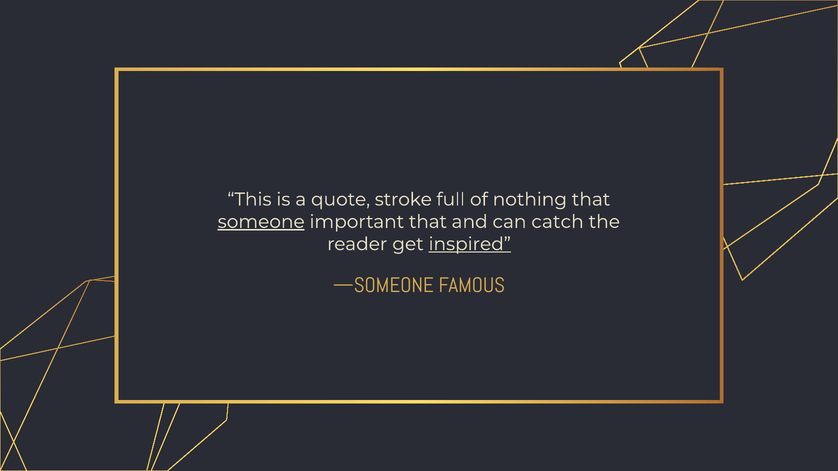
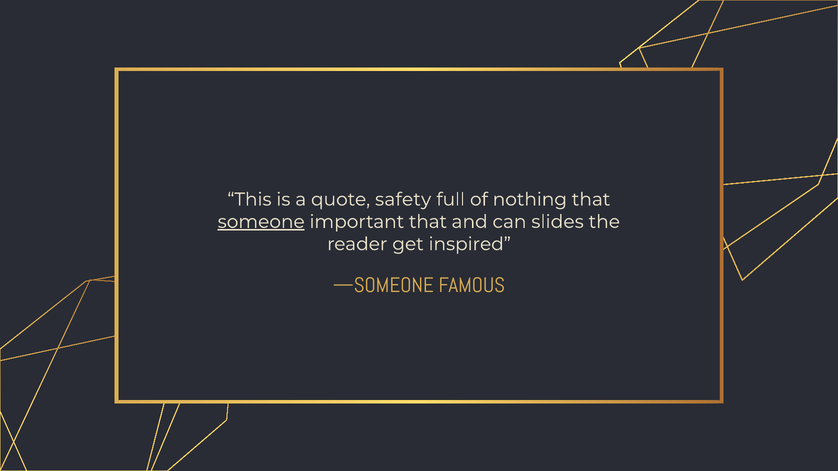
stroke: stroke -> safety
catch: catch -> slides
inspired underline: present -> none
